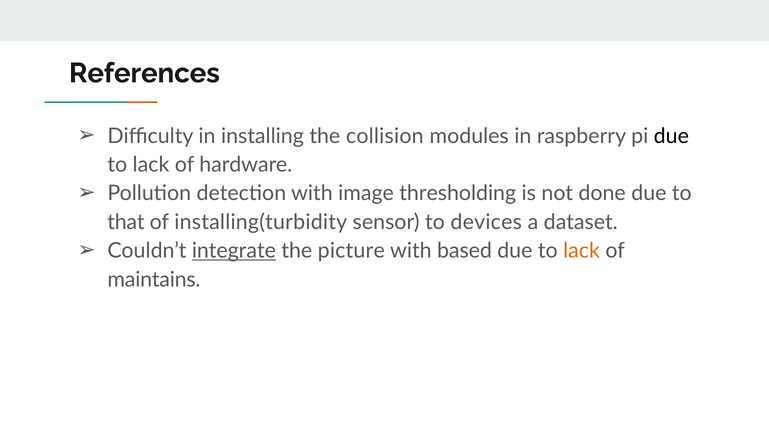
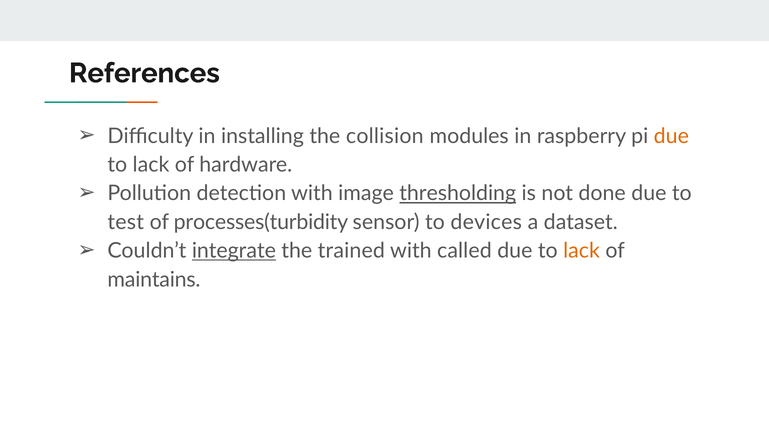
due at (671, 136) colour: black -> orange
thresholding underline: none -> present
that: that -> test
installing(turbidity: installing(turbidity -> processes(turbidity
picture: picture -> trained
based: based -> called
